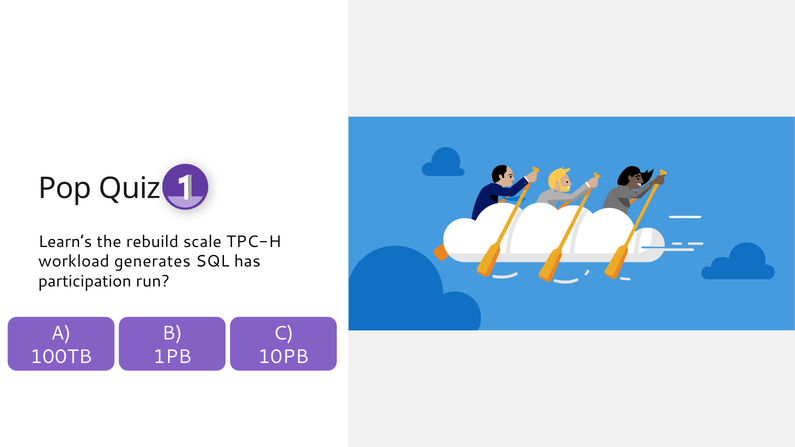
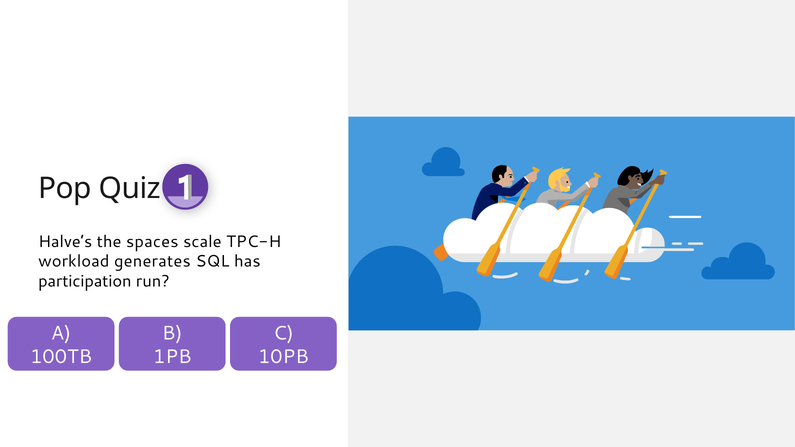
Learn’s: Learn’s -> Halve’s
rebuild: rebuild -> spaces
